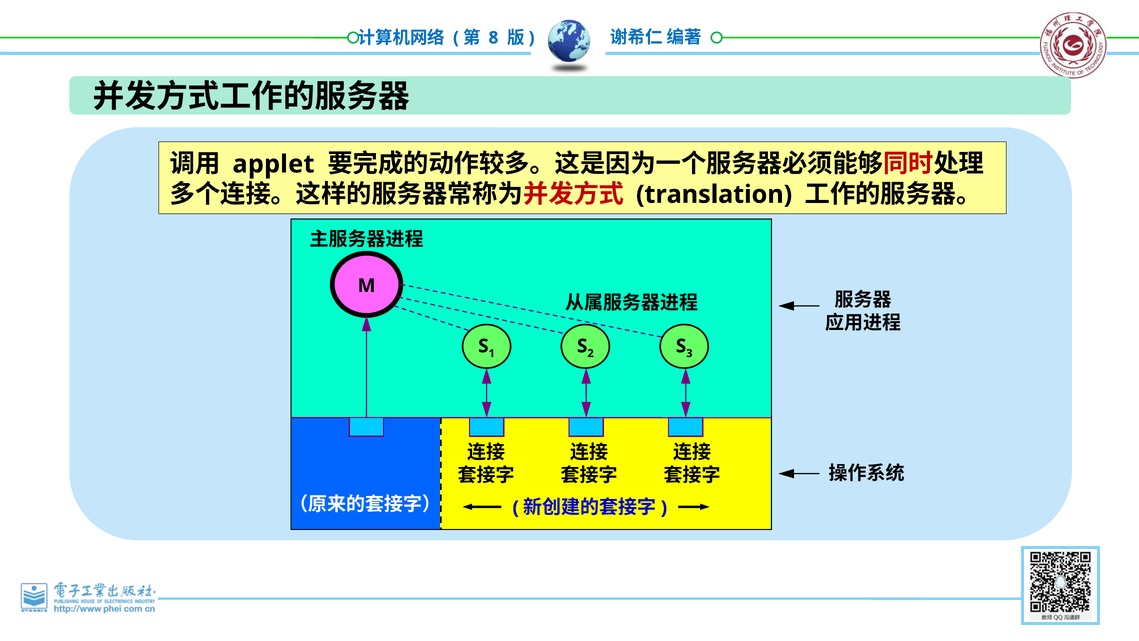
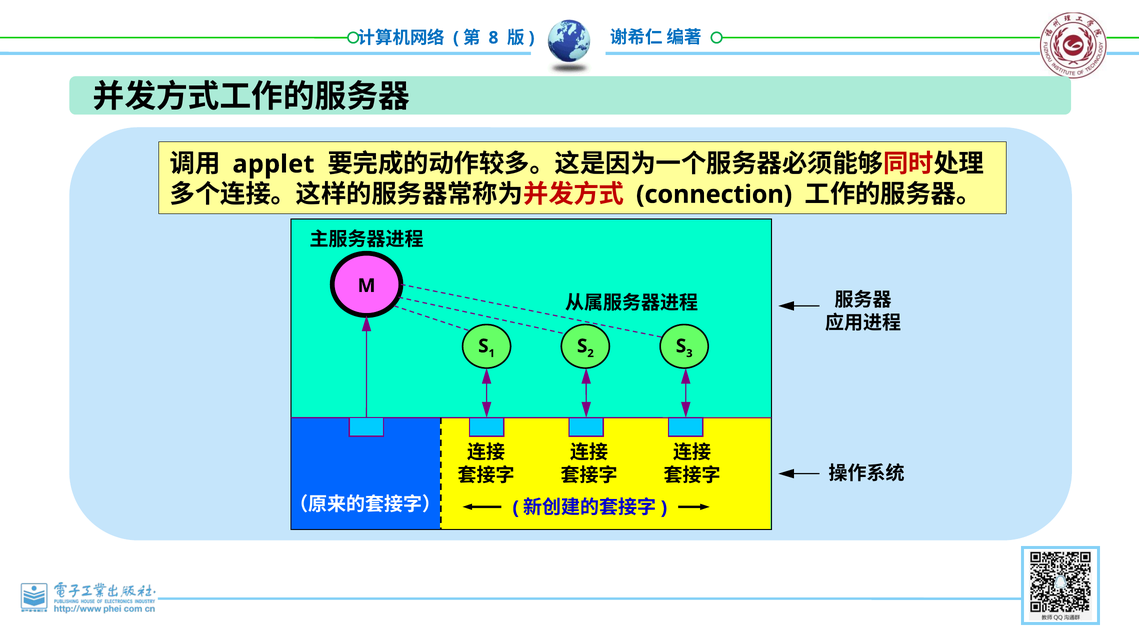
translation: translation -> connection
